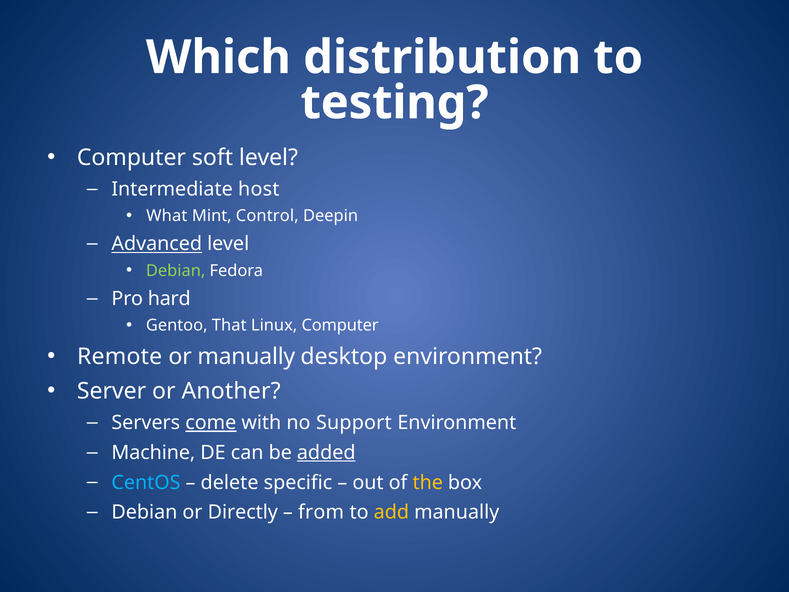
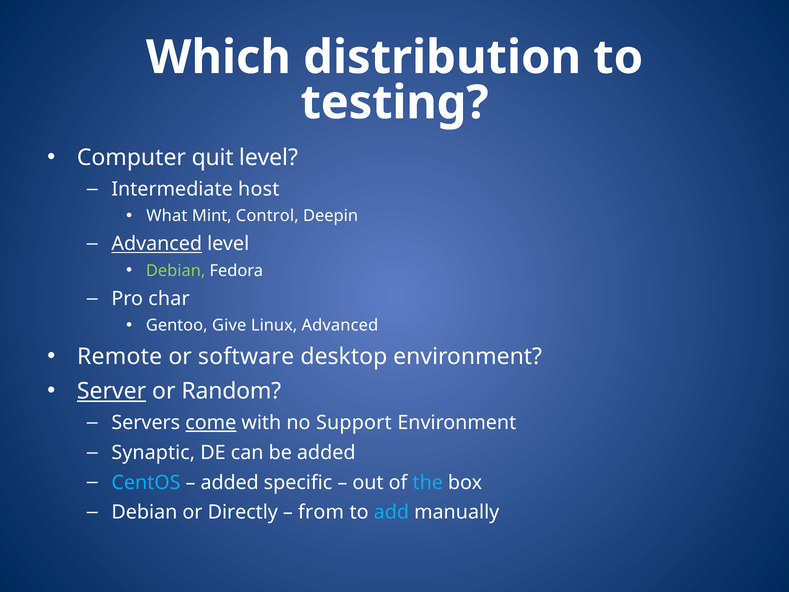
soft: soft -> quit
hard: hard -> char
That: That -> Give
Linux Computer: Computer -> Advanced
or manually: manually -> software
Server underline: none -> present
Another: Another -> Random
Machine: Machine -> Synaptic
added at (326, 452) underline: present -> none
delete at (230, 482): delete -> added
the colour: yellow -> light blue
add colour: yellow -> light blue
